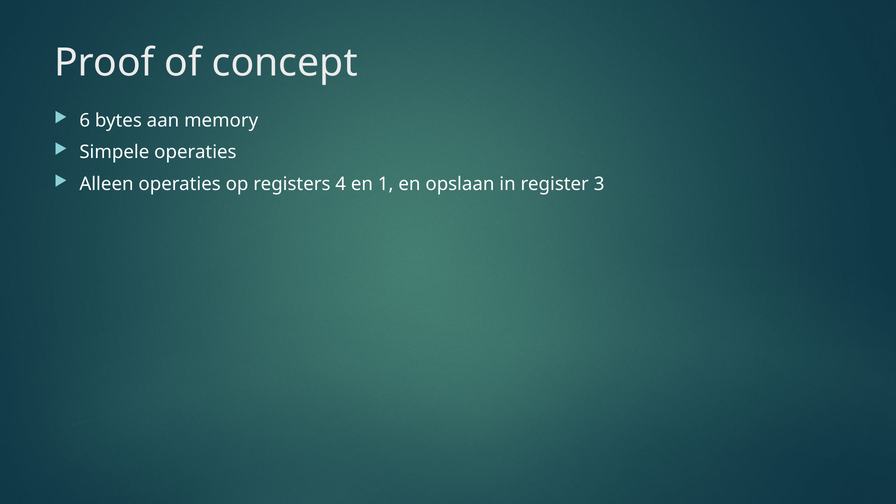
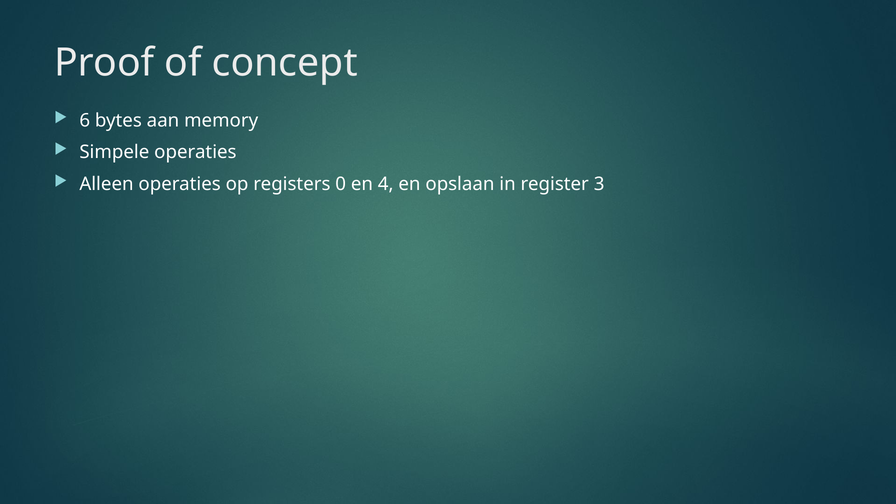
4: 4 -> 0
1: 1 -> 4
